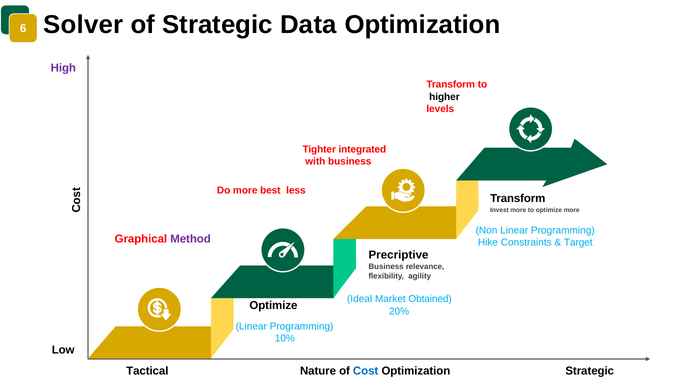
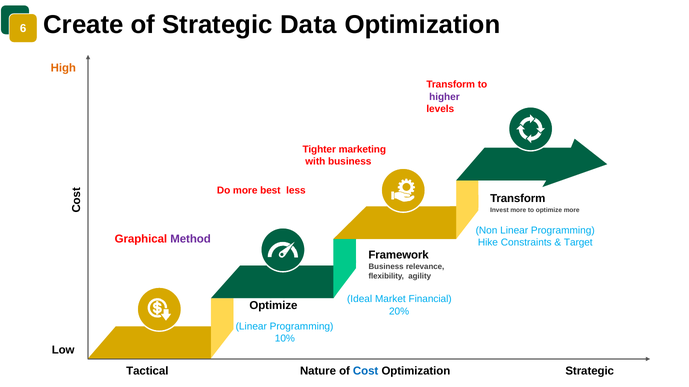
Solver: Solver -> Create
High colour: purple -> orange
higher colour: black -> purple
integrated: integrated -> marketing
Precriptive: Precriptive -> Framework
Obtained: Obtained -> Financial
